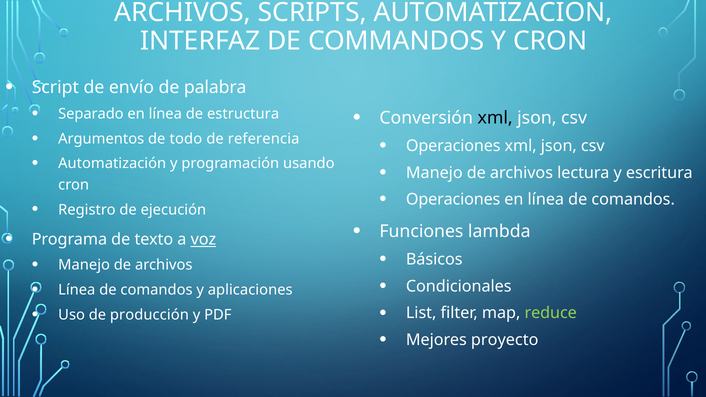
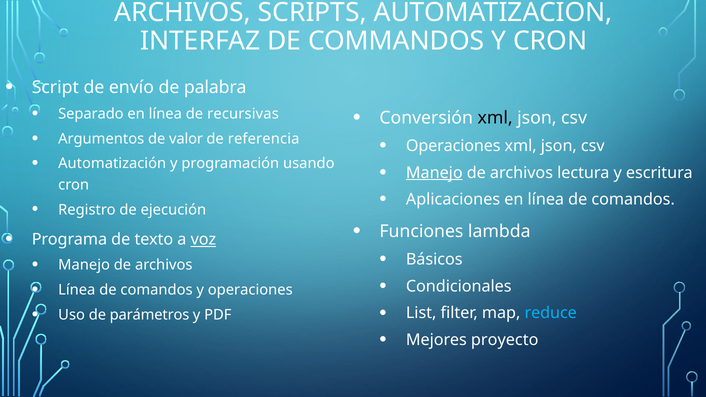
estructura: estructura -> recursivas
todo: todo -> valor
Manejo at (434, 173) underline: none -> present
Operaciones at (453, 200): Operaciones -> Aplicaciones
y aplicaciones: aplicaciones -> operaciones
reduce colour: light green -> light blue
producción: producción -> parámetros
